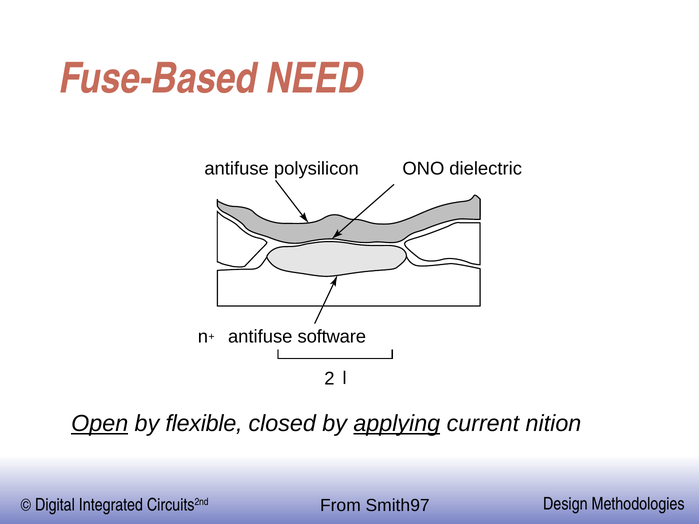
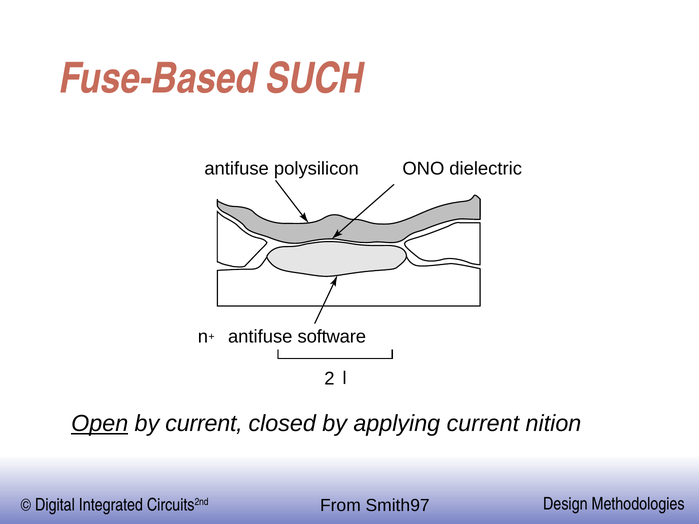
NEED: NEED -> SUCH
by flexible: flexible -> current
applying underline: present -> none
